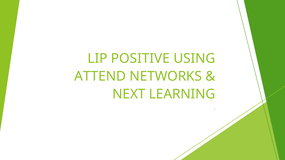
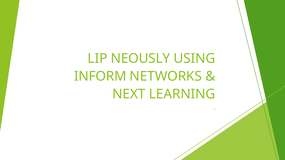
POSITIVE: POSITIVE -> NEOUSLY
ATTEND: ATTEND -> INFORM
